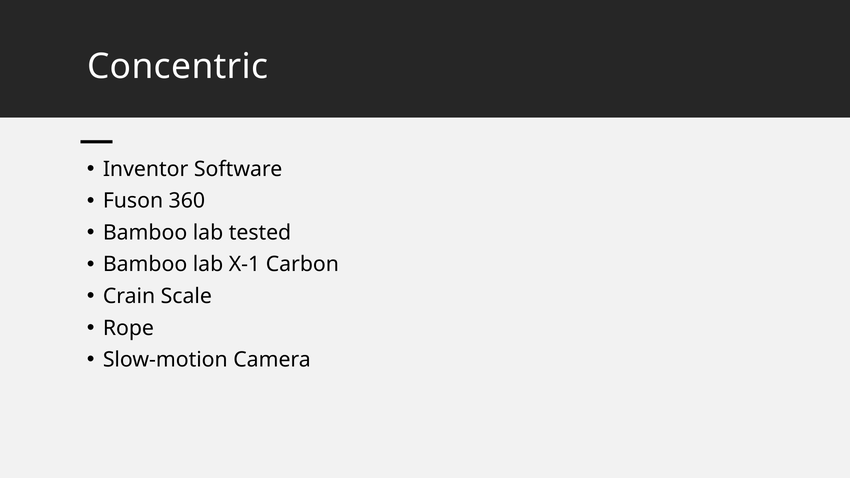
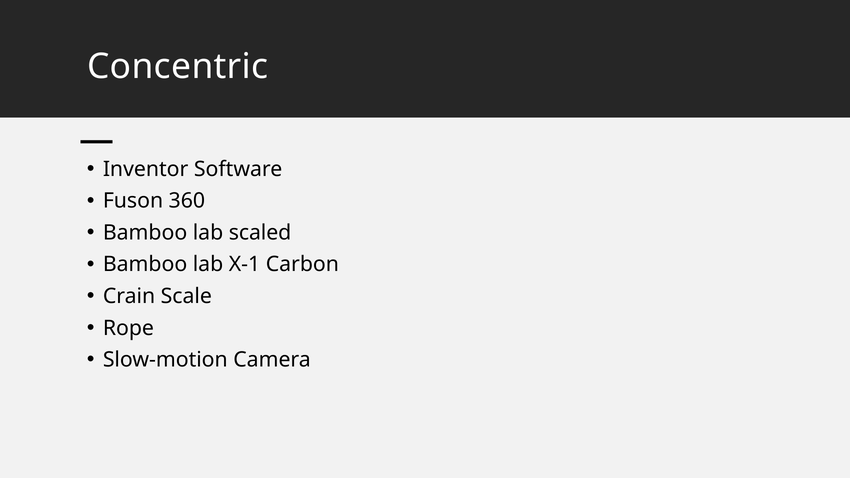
tested: tested -> scaled
